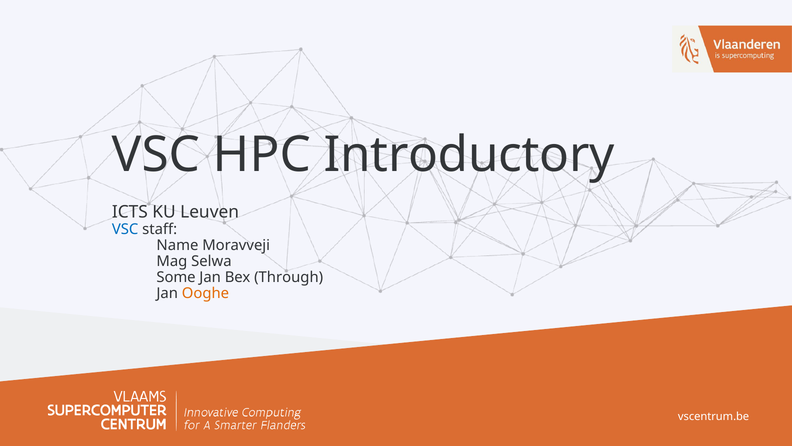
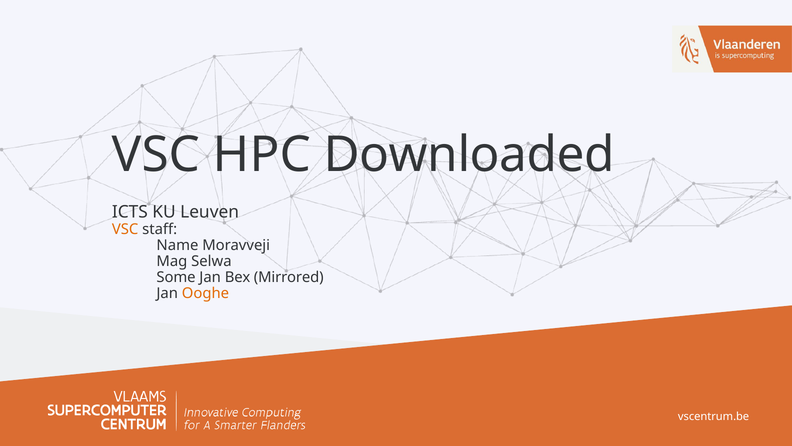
Introductory: Introductory -> Downloaded
VSC at (125, 229) colour: blue -> orange
Through: Through -> Mirrored
